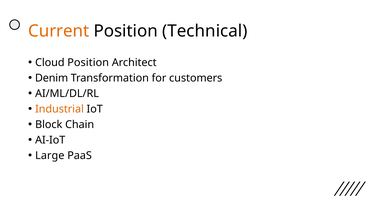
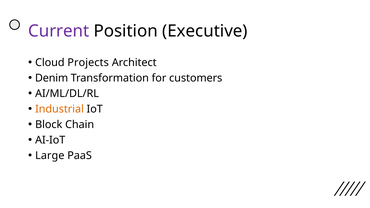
Current colour: orange -> purple
Technical: Technical -> Executive
Cloud Position: Position -> Projects
